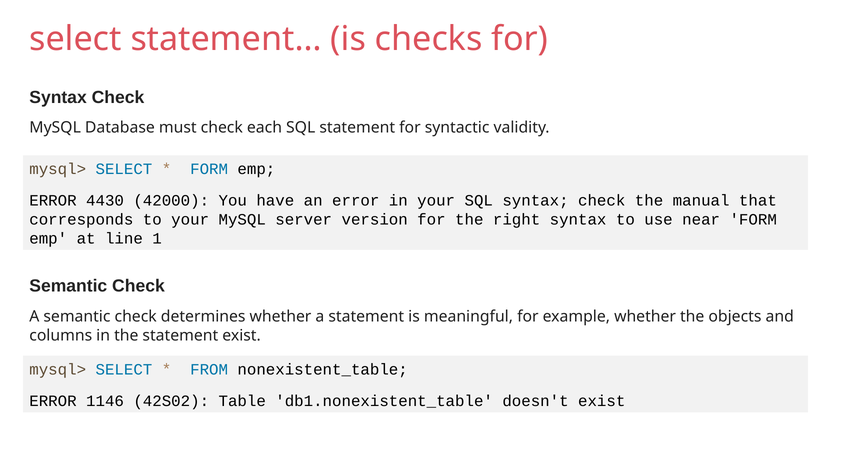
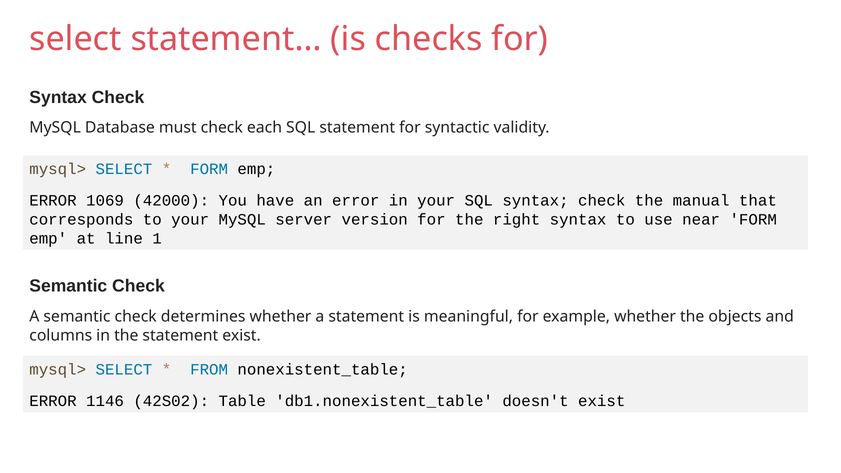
4430: 4430 -> 1069
